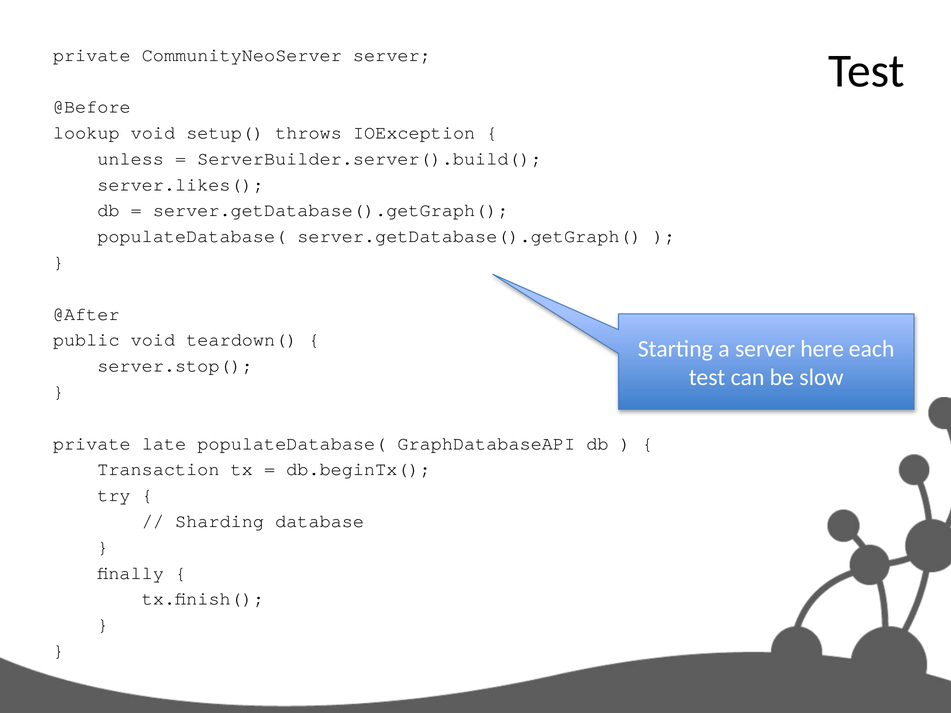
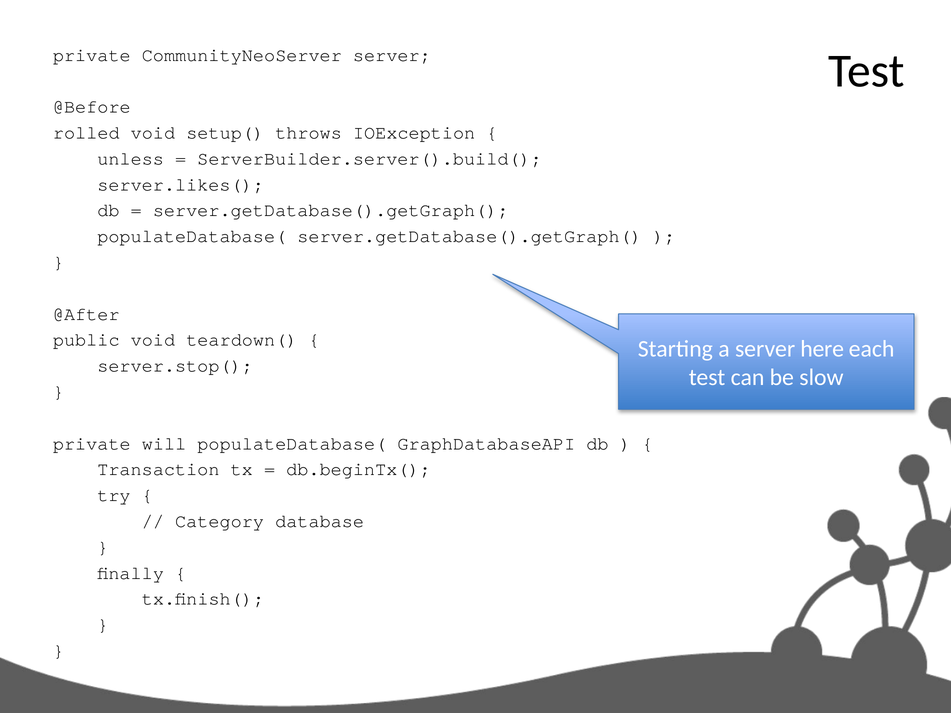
lookup: lookup -> rolled
late: late -> will
Sharding: Sharding -> Category
